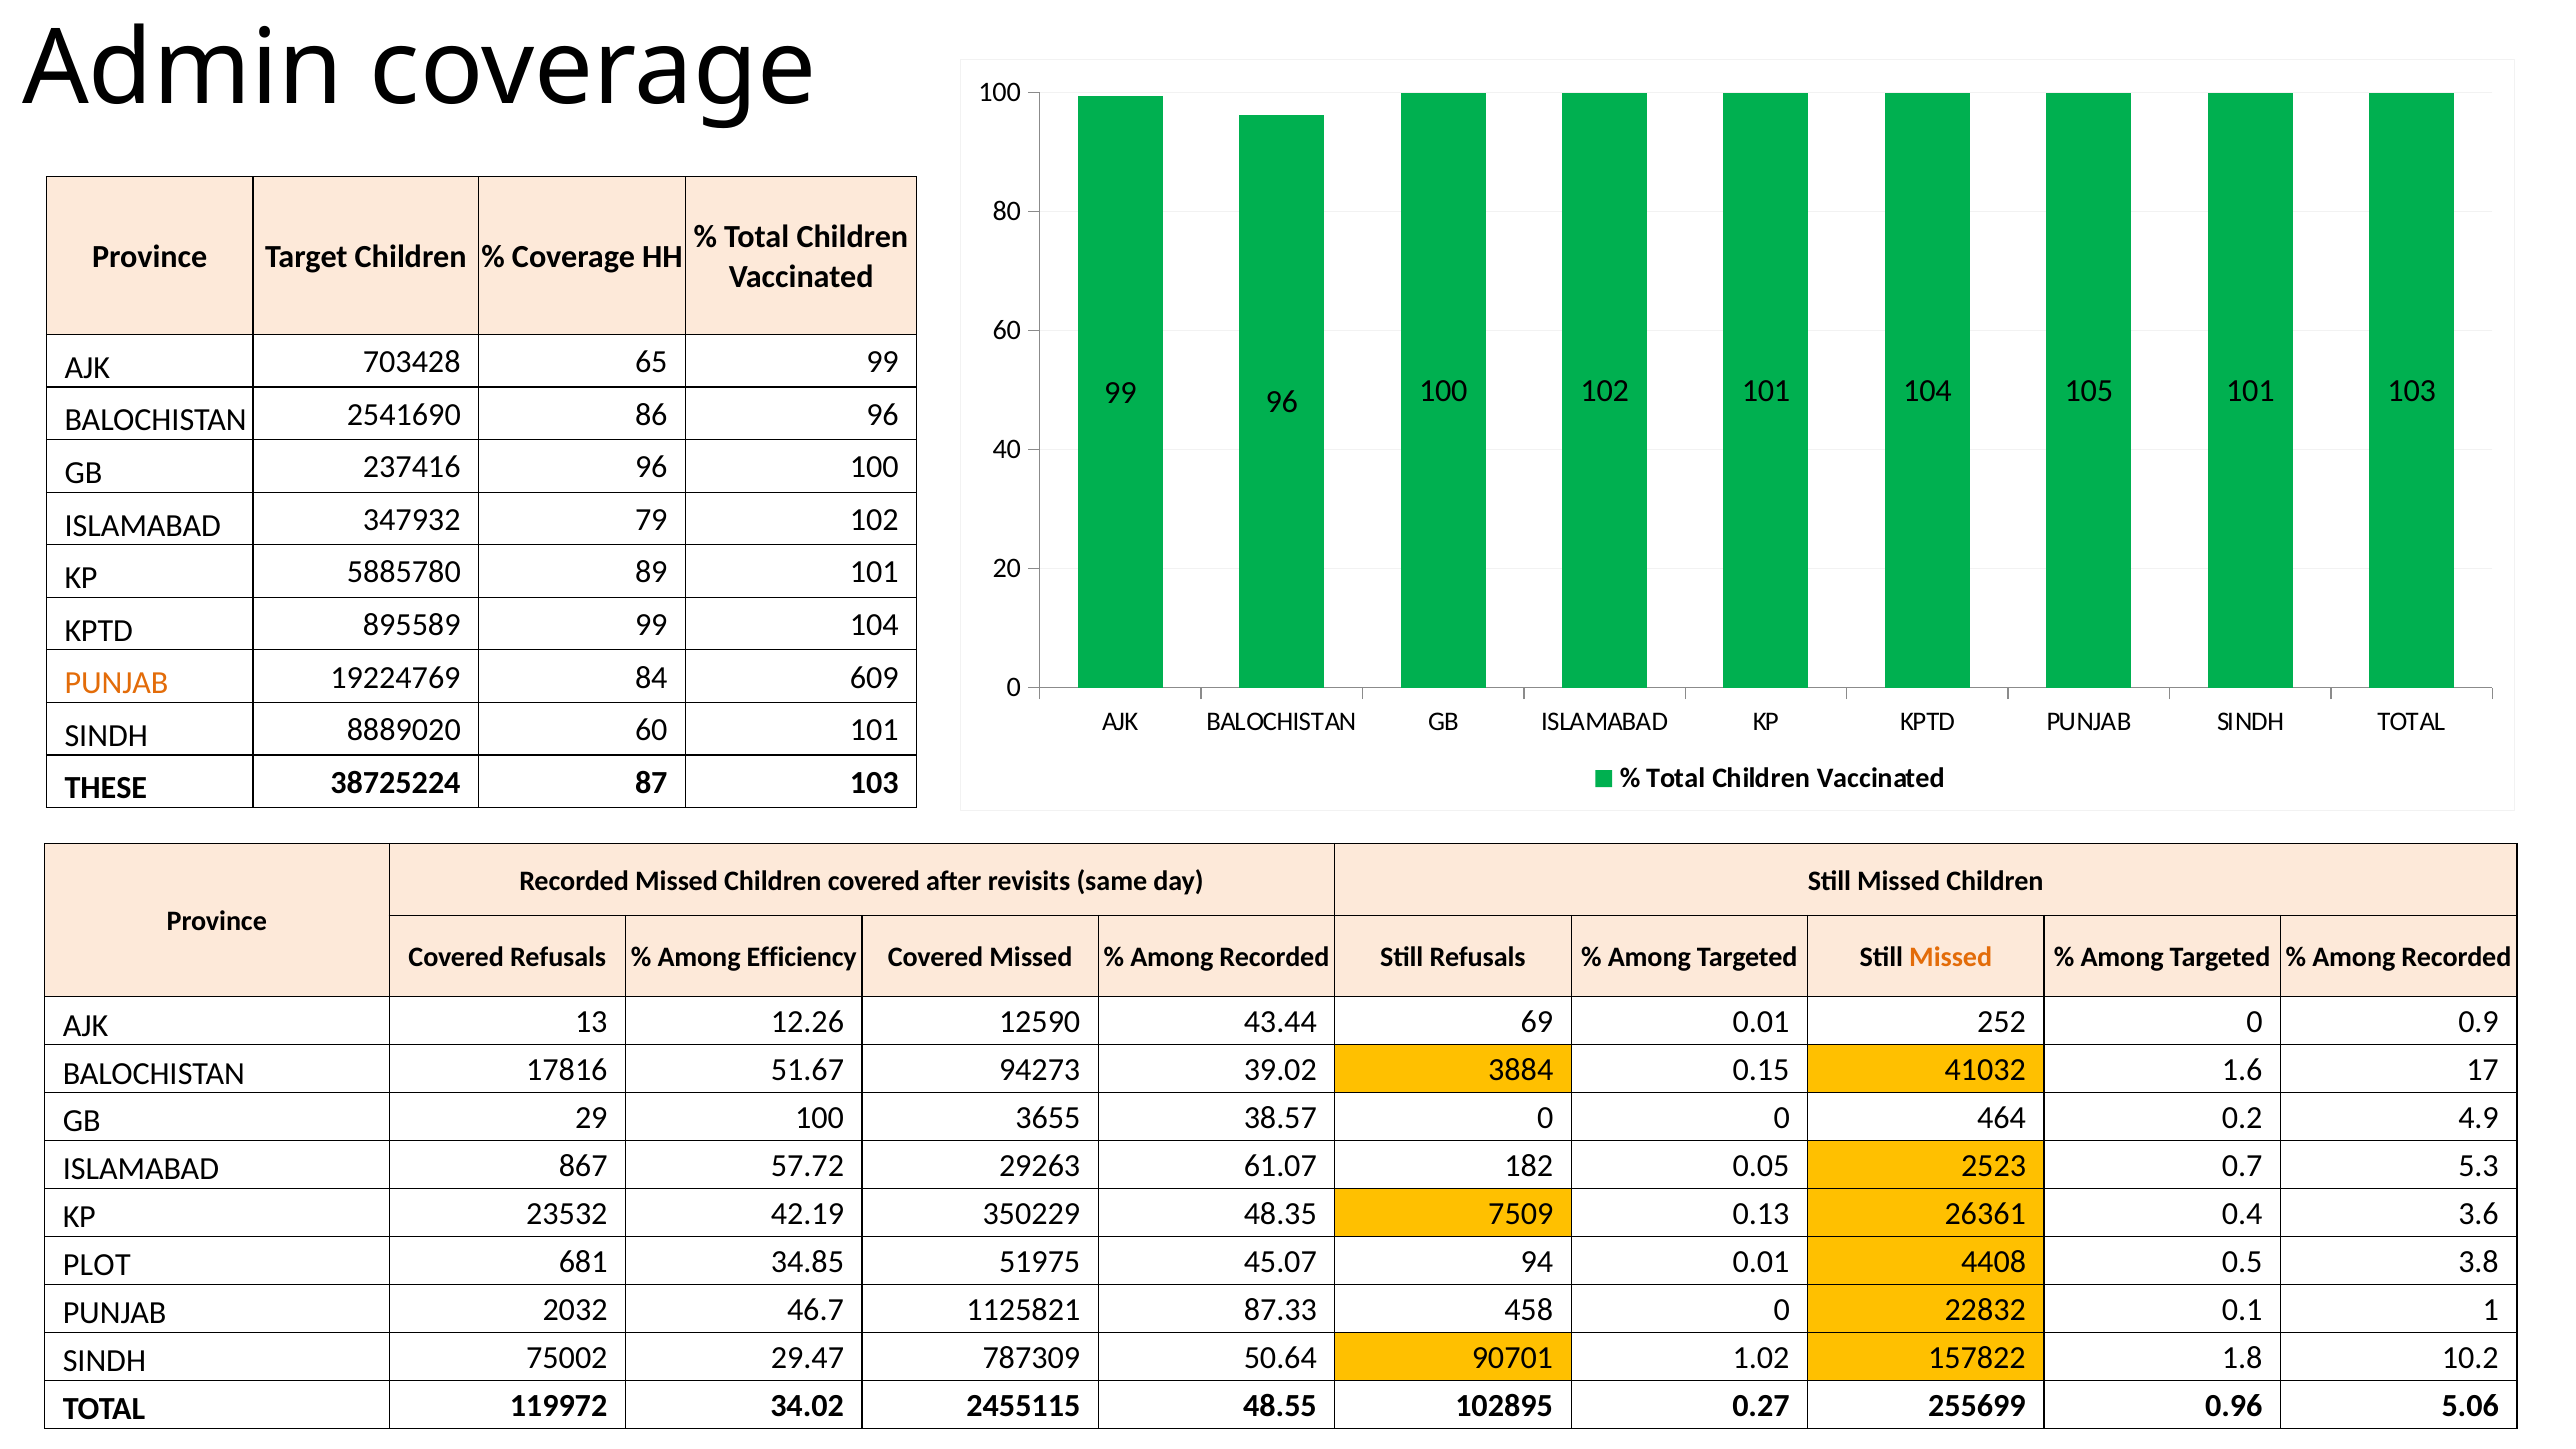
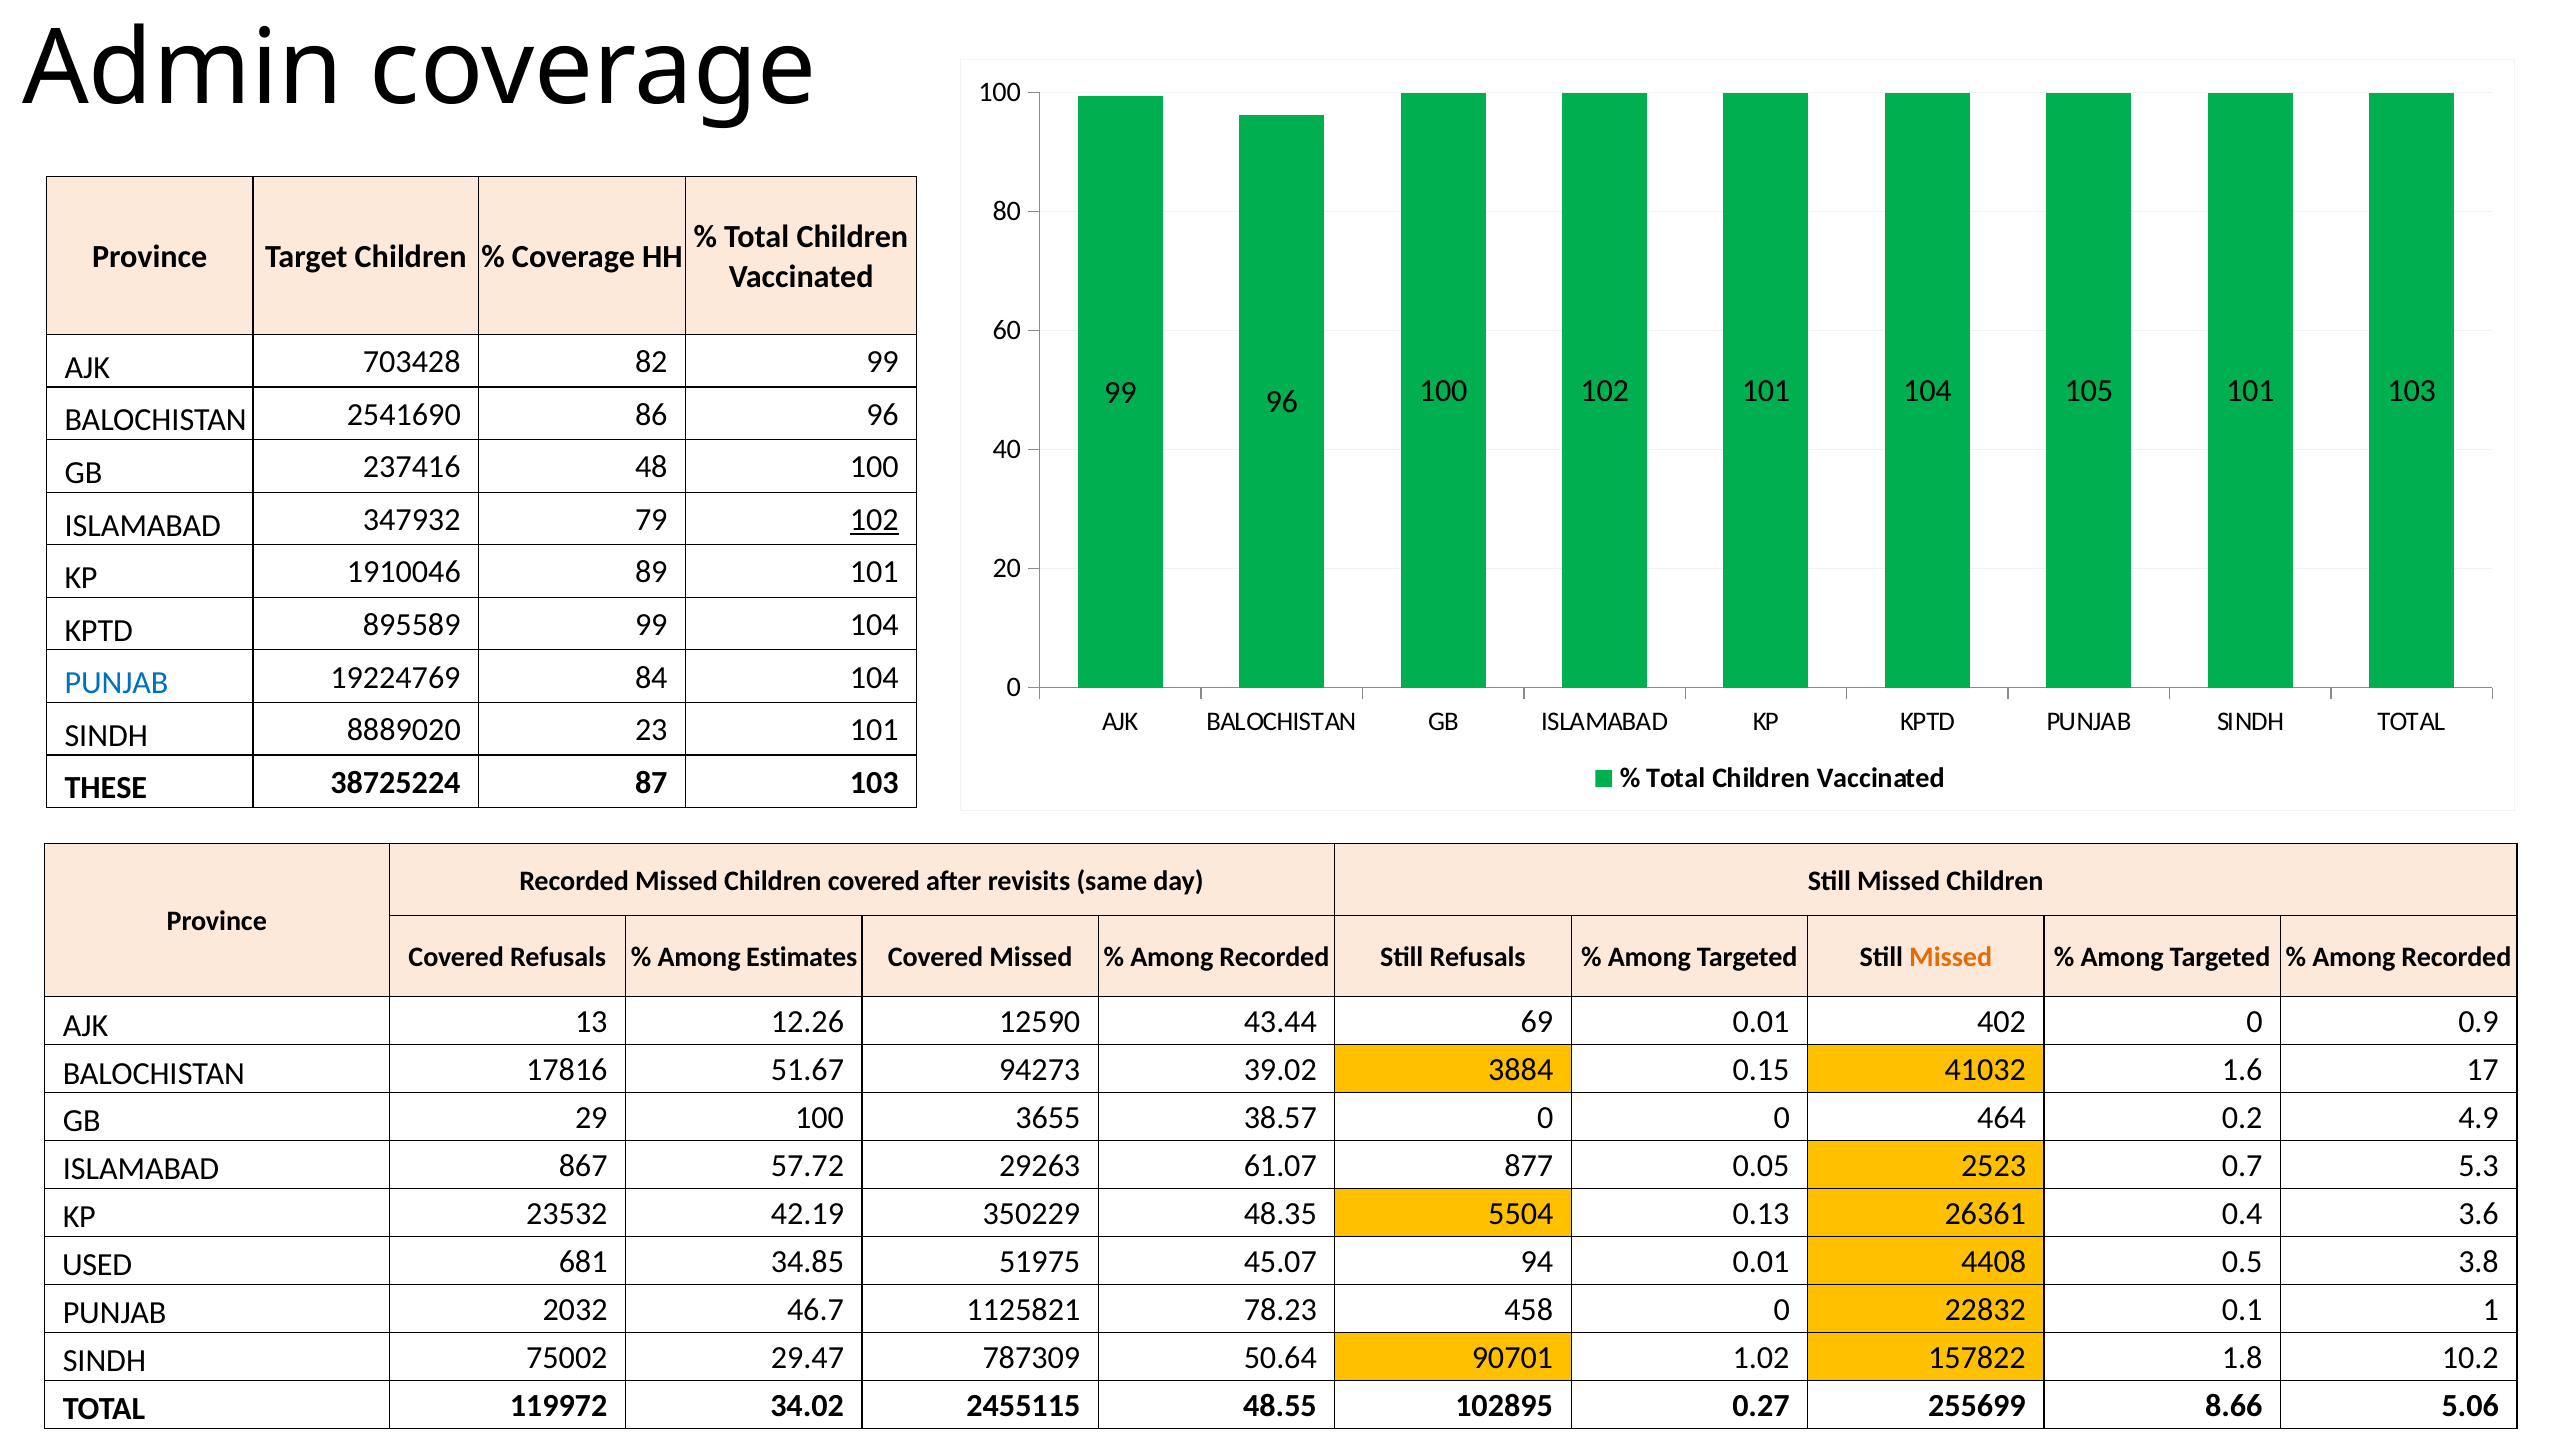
65: 65 -> 82
237416 96: 96 -> 48
102 at (874, 520) underline: none -> present
5885780: 5885780 -> 1910046
PUNJAB at (116, 683) colour: orange -> blue
84 609: 609 -> 104
8889020 60: 60 -> 23
Efficiency: Efficiency -> Estimates
252: 252 -> 402
182: 182 -> 877
7509: 7509 -> 5504
PLOT: PLOT -> USED
87.33: 87.33 -> 78.23
0.96: 0.96 -> 8.66
